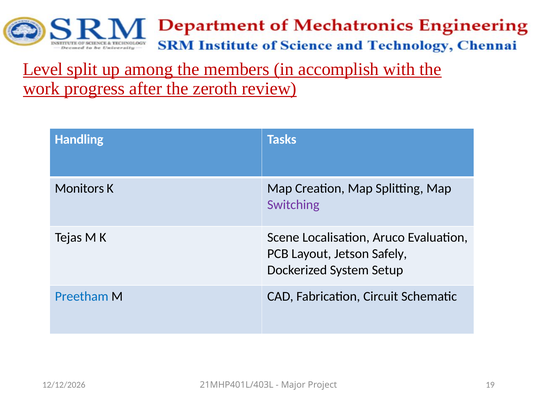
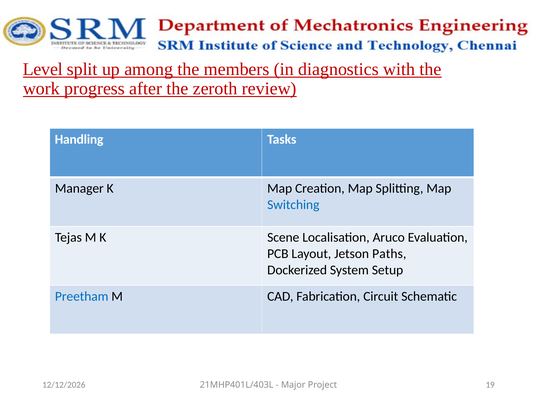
accomplish: accomplish -> diagnostics
Monitors: Monitors -> Manager
Switching colour: purple -> blue
Safely: Safely -> Paths
